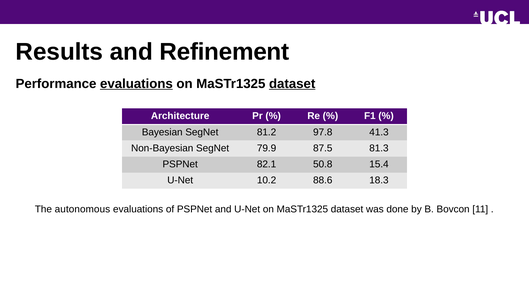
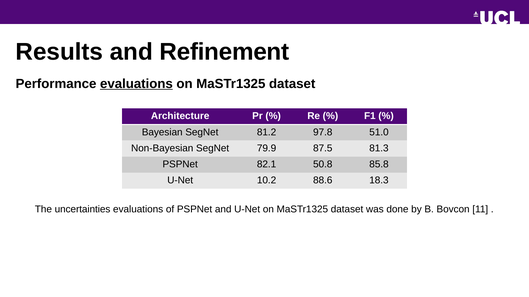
dataset at (292, 84) underline: present -> none
41.3: 41.3 -> 51.0
15.4: 15.4 -> 85.8
autonomous: autonomous -> uncertainties
